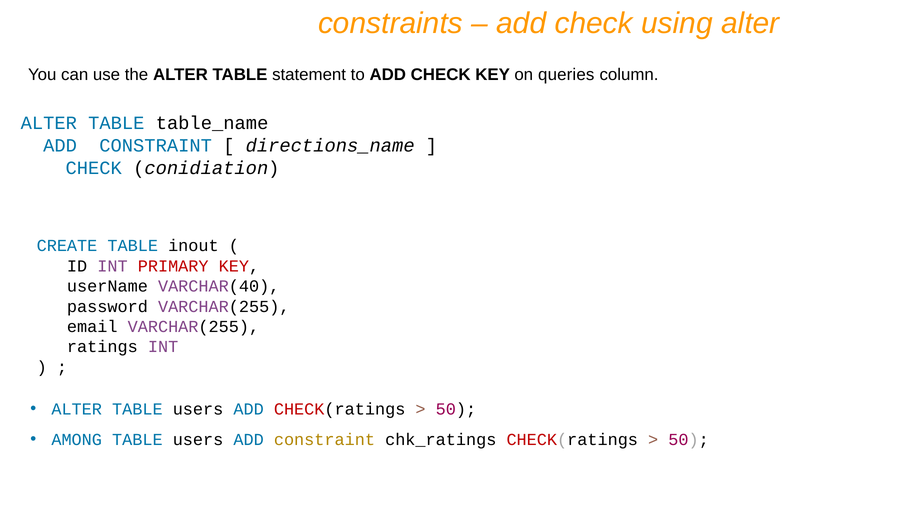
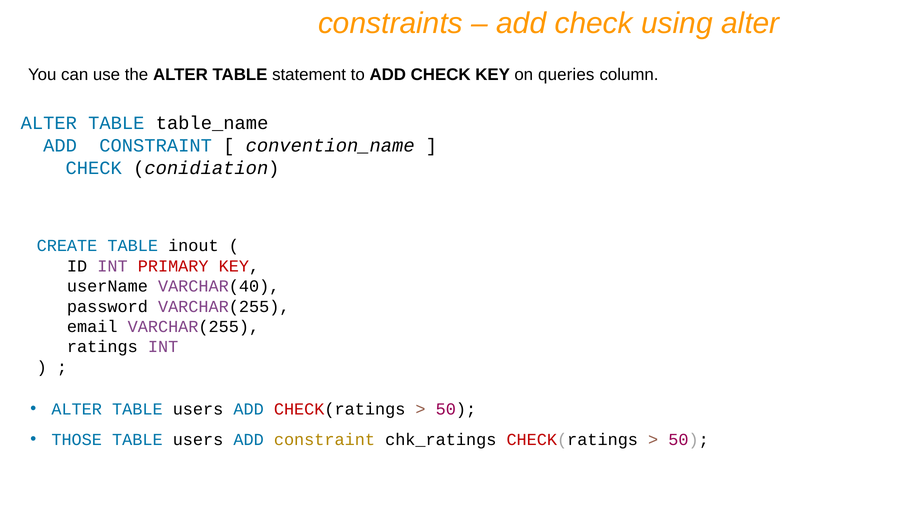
directions_name: directions_name -> convention_name
AMONG: AMONG -> THOSE
